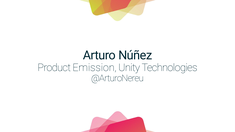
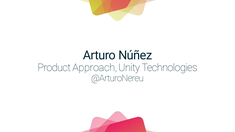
Emission: Emission -> Approach
